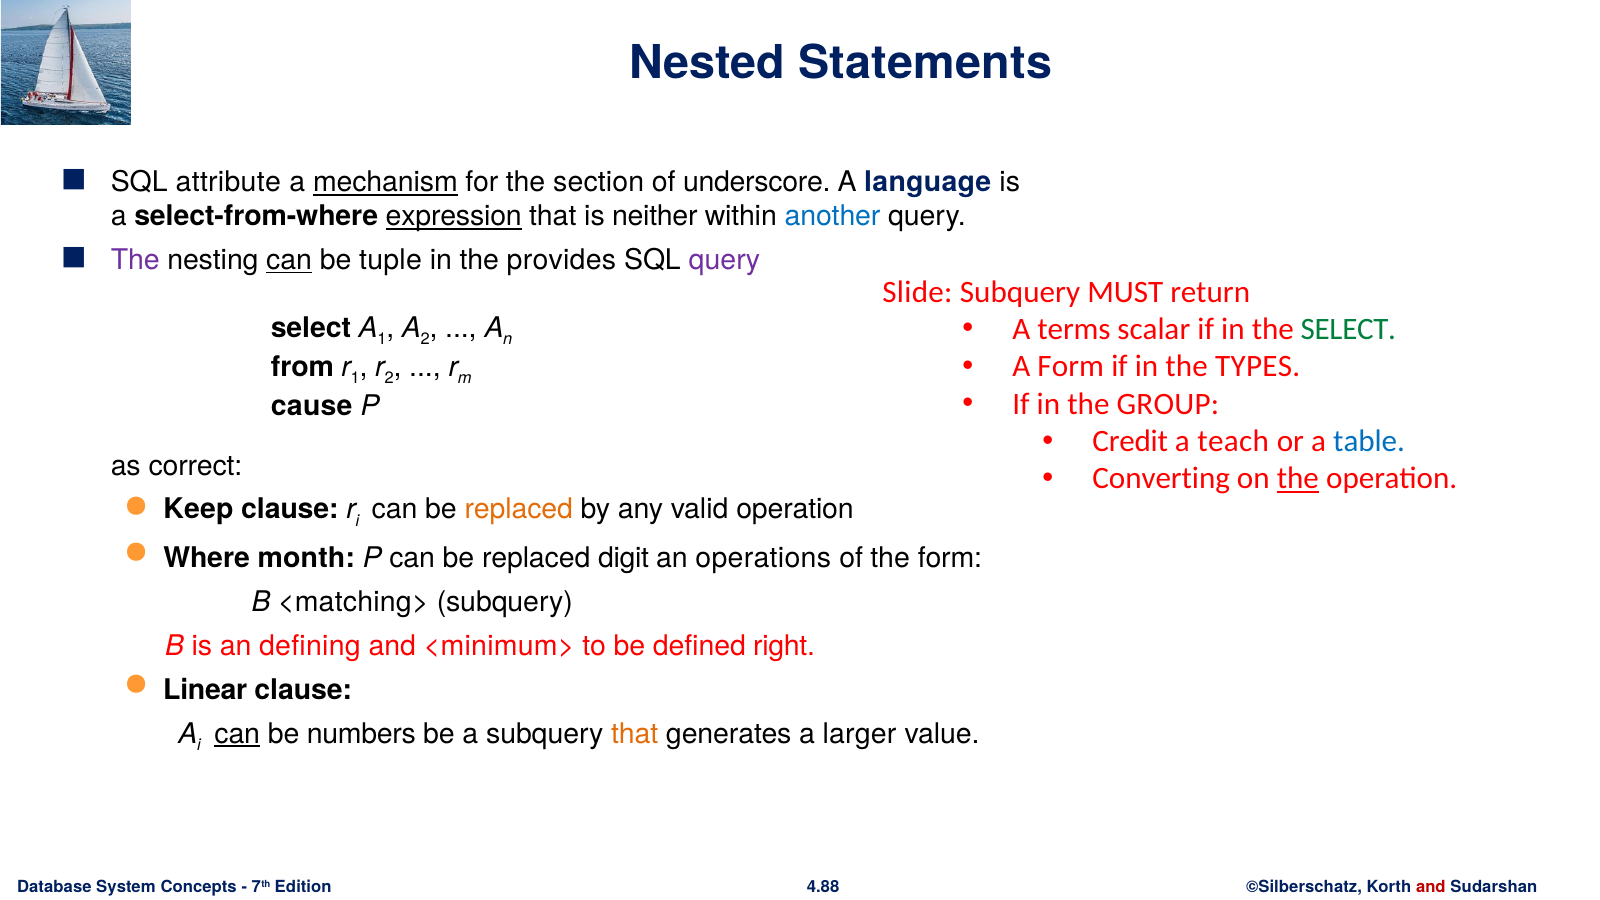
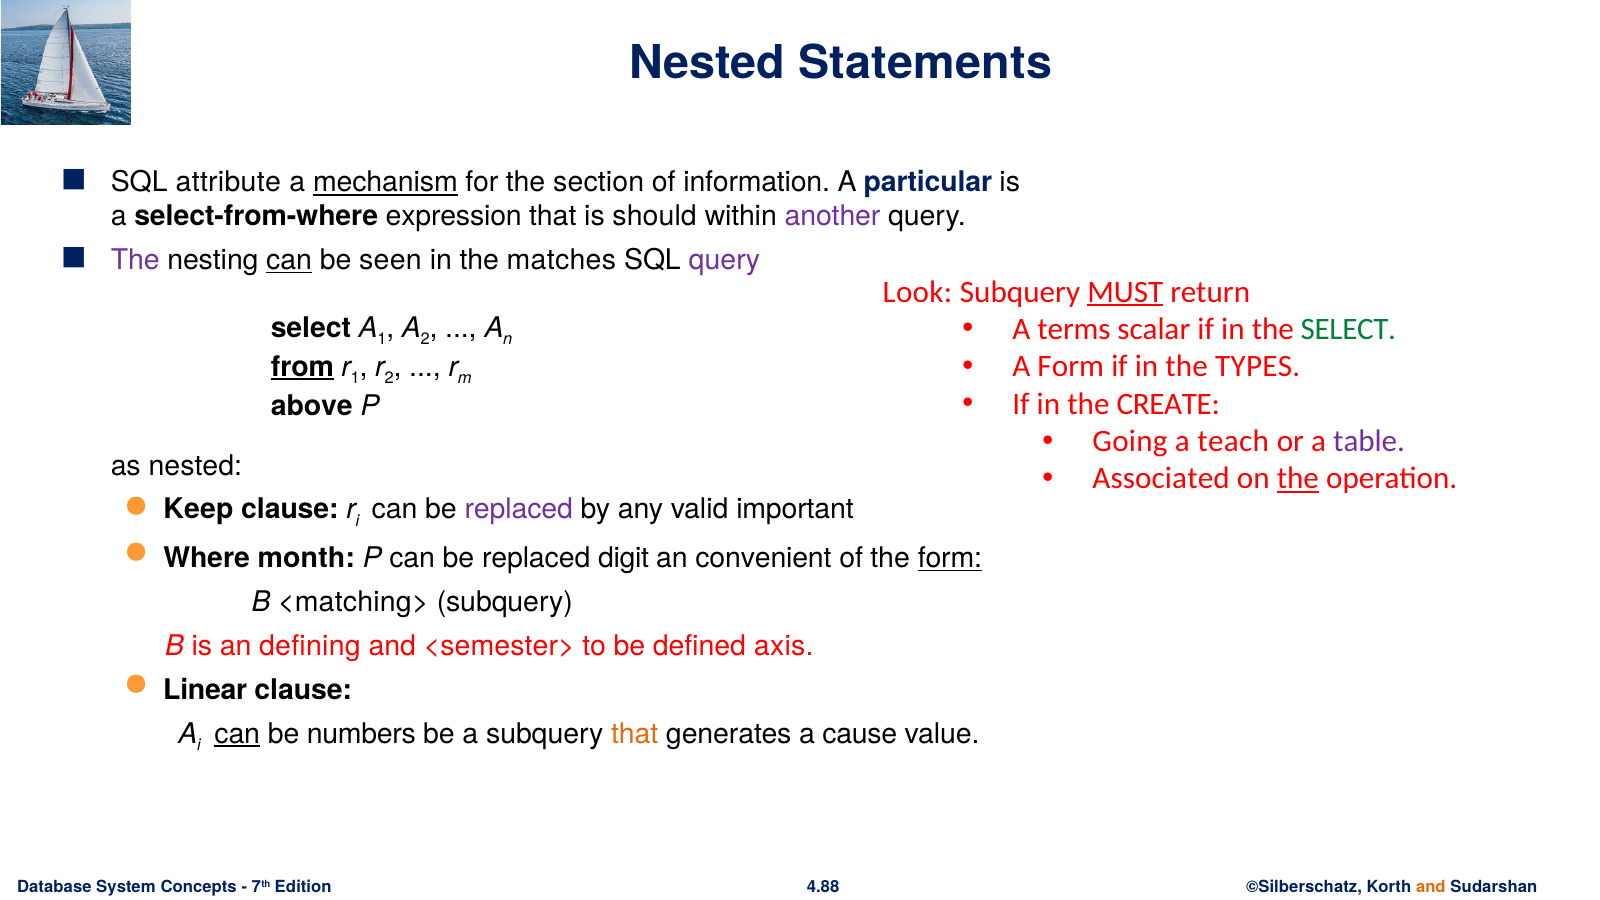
underscore: underscore -> information
language: language -> particular
expression underline: present -> none
neither: neither -> should
another colour: blue -> purple
tuple: tuple -> seen
provides: provides -> matches
Slide: Slide -> Look
MUST underline: none -> present
from underline: none -> present
GROUP: GROUP -> CREATE
cause: cause -> above
Credit: Credit -> Going
table colour: blue -> purple
as correct: correct -> nested
Converting: Converting -> Associated
replaced at (519, 510) colour: orange -> purple
valid operation: operation -> important
operations: operations -> convenient
form at (950, 558) underline: none -> present
<minimum>: <minimum> -> <semester>
right: right -> axis
larger: larger -> cause
and at (1431, 887) colour: red -> orange
